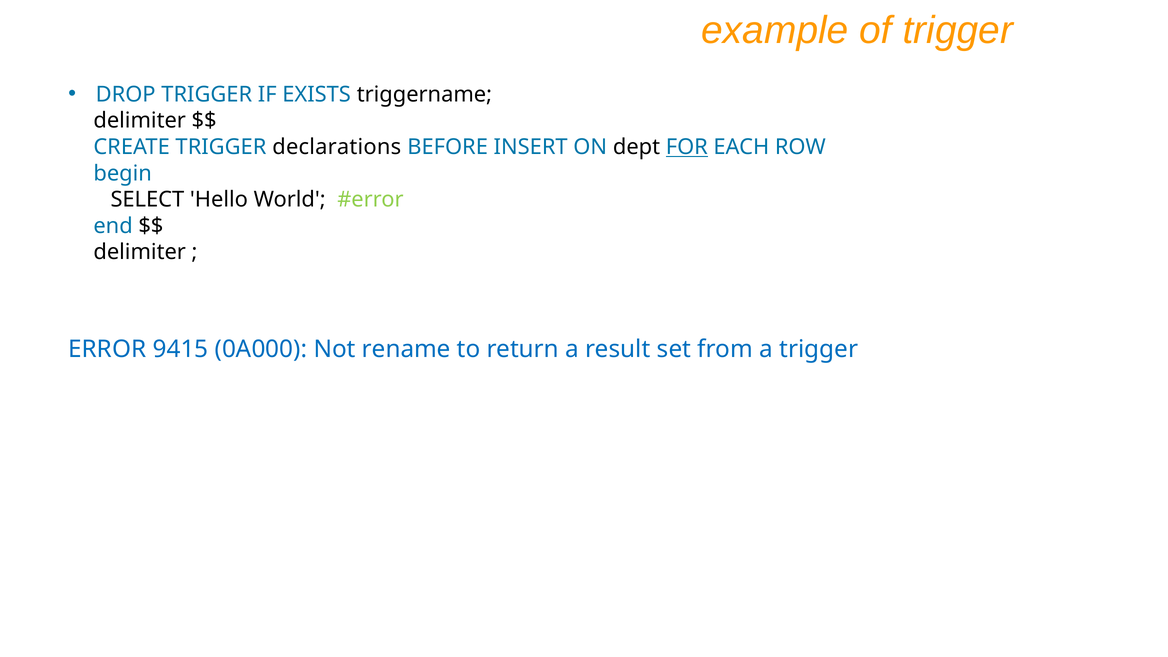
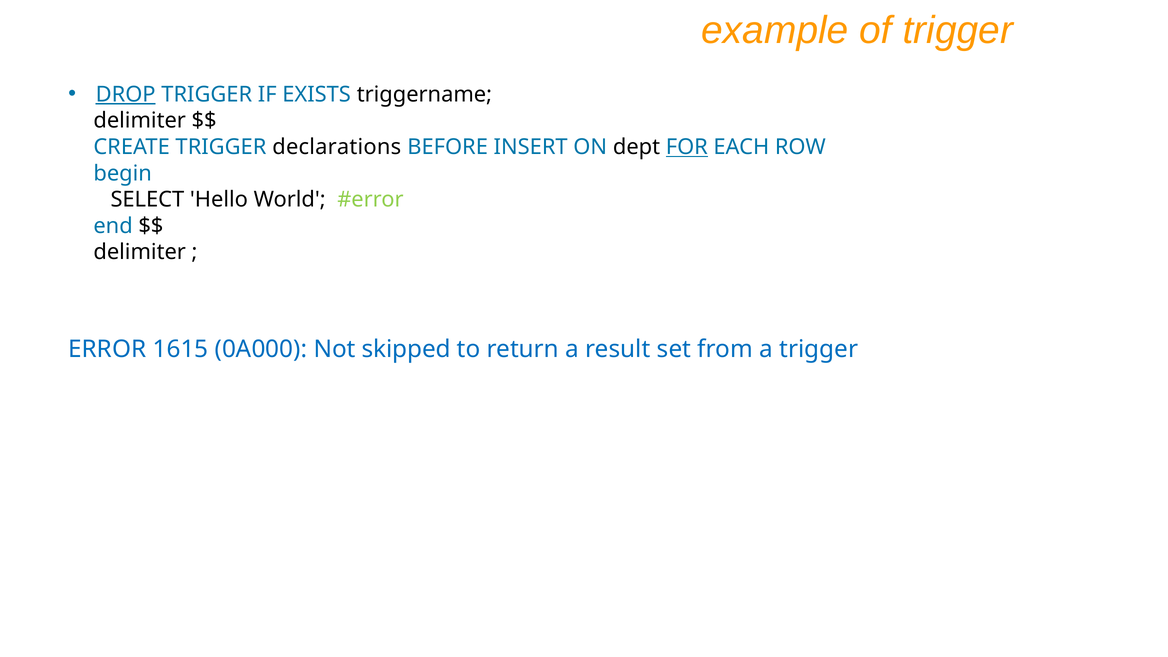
DROP underline: none -> present
9415: 9415 -> 1615
rename: rename -> skipped
